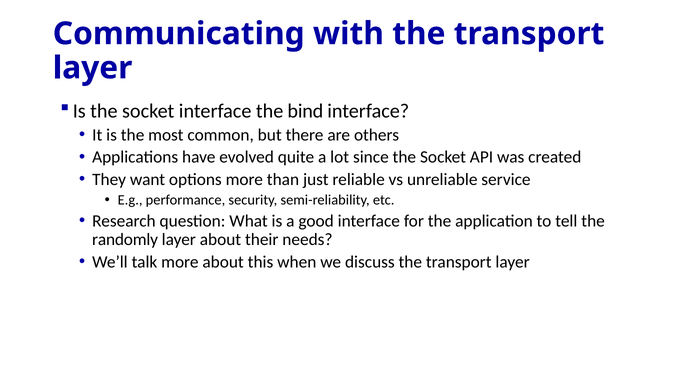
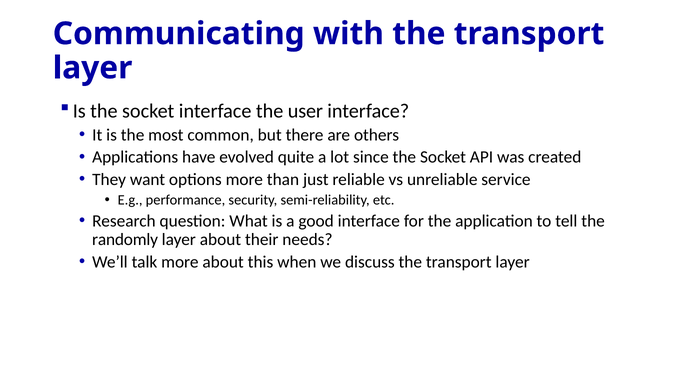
bind: bind -> user
